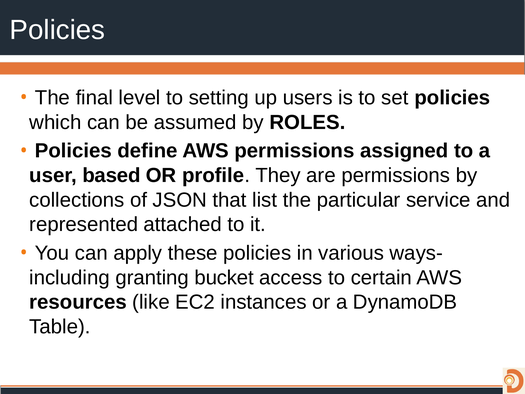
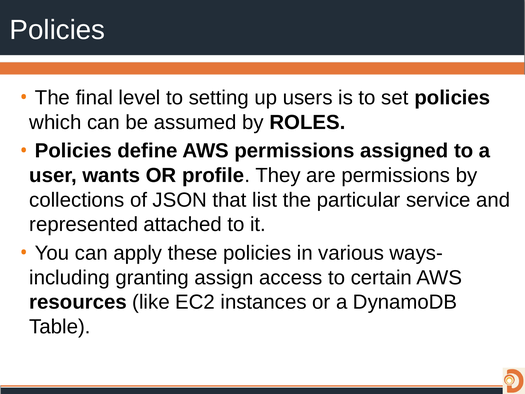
based: based -> wants
bucket: bucket -> assign
